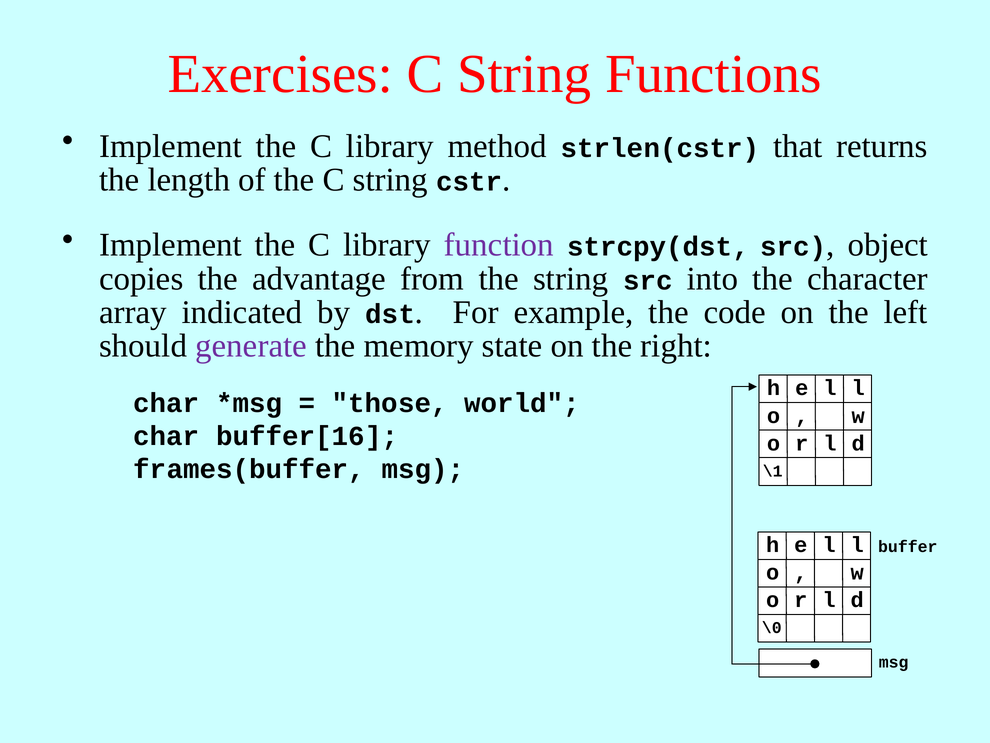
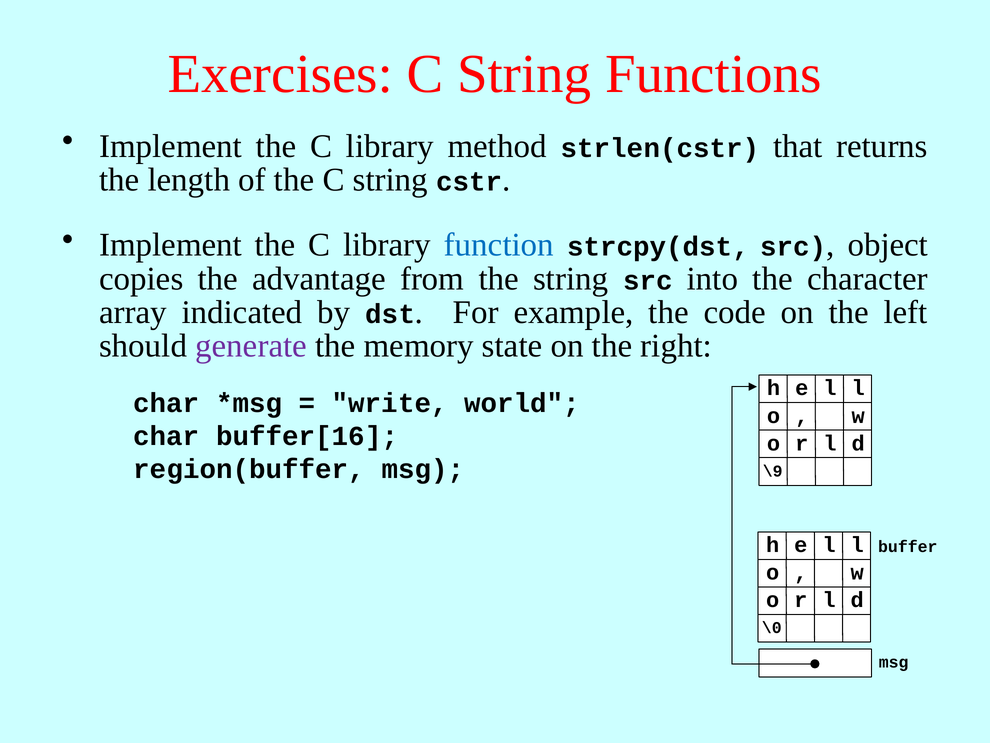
function colour: purple -> blue
those: those -> write
frames(buffer: frames(buffer -> region(buffer
\1: \1 -> \9
